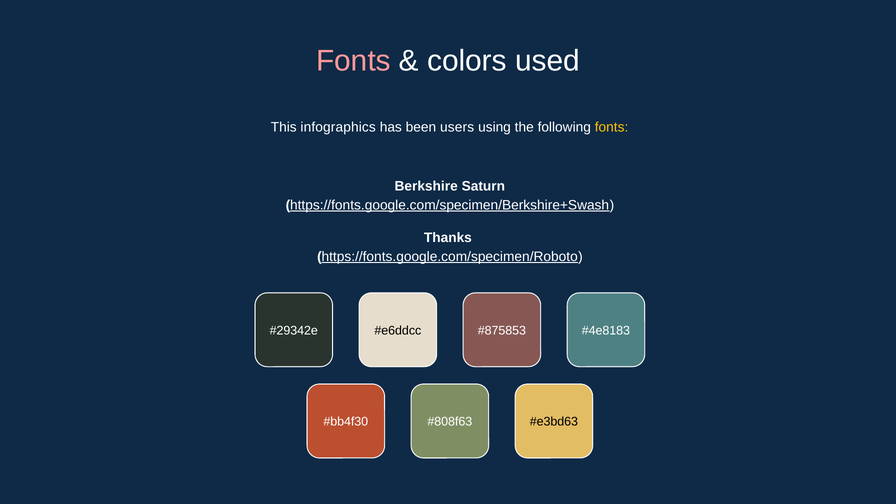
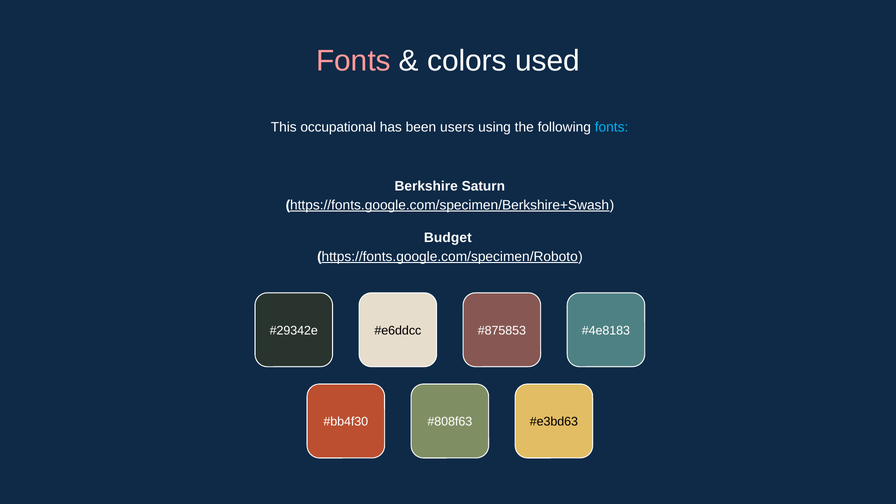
infographics: infographics -> occupational
fonts at (612, 127) colour: yellow -> light blue
Thanks: Thanks -> Budget
